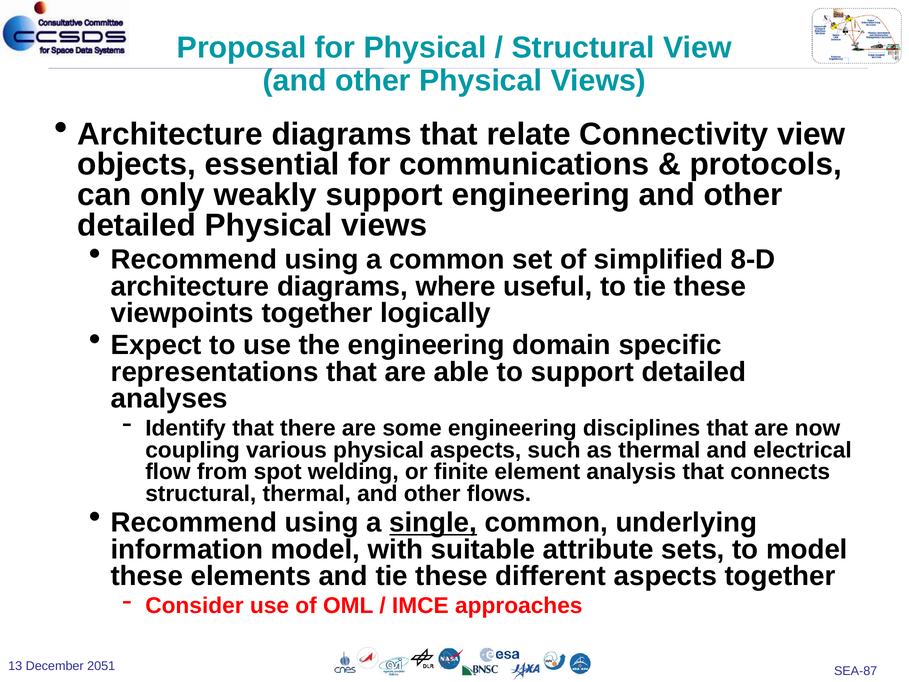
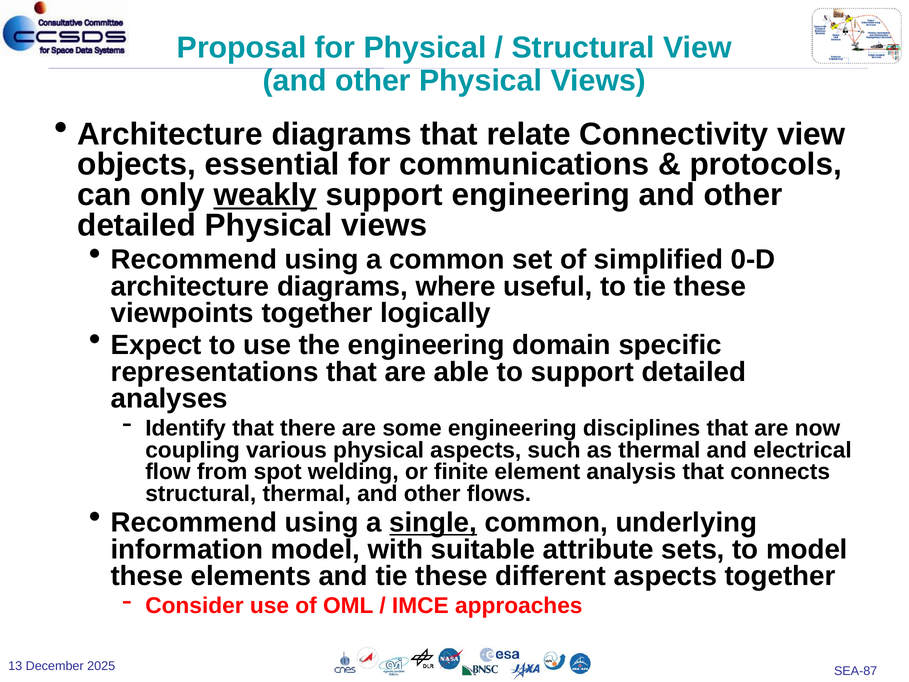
weakly underline: none -> present
8-D: 8-D -> 0-D
2051: 2051 -> 2025
